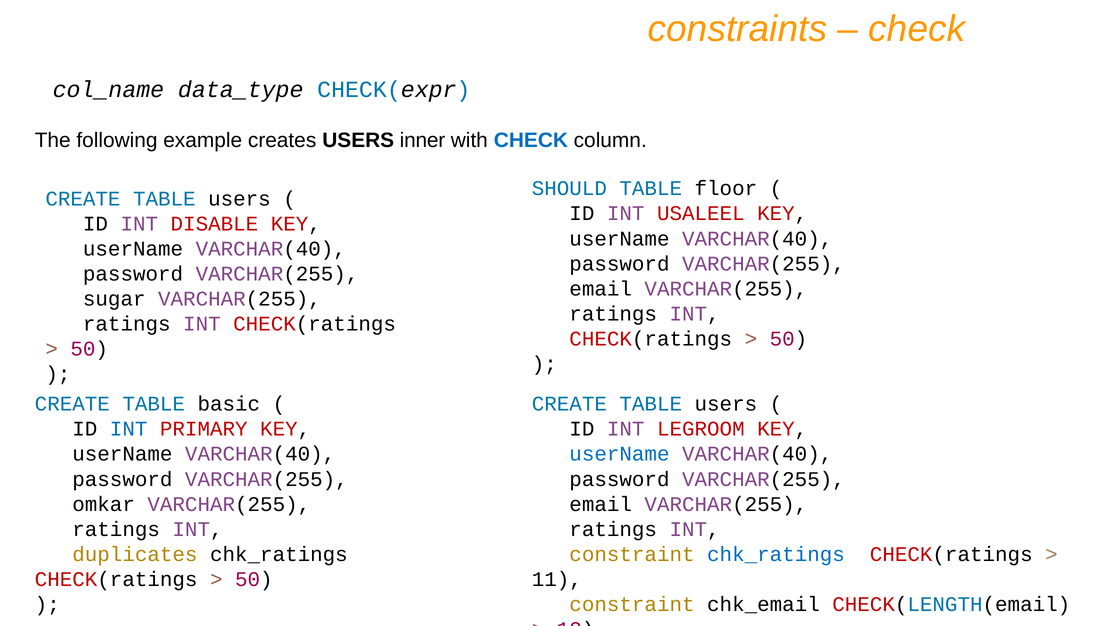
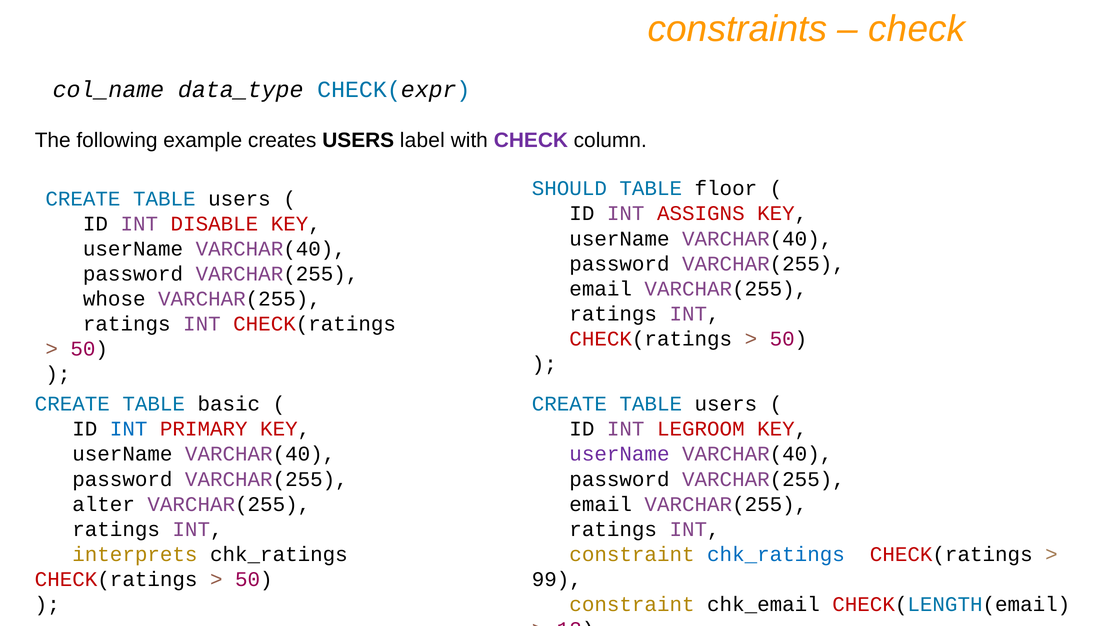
inner: inner -> label
CHECK at (531, 140) colour: blue -> purple
USALEEL: USALEEL -> ASSIGNS
sugar: sugar -> whose
userName at (619, 454) colour: blue -> purple
omkar: omkar -> alter
duplicates: duplicates -> interprets
11: 11 -> 99
